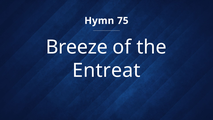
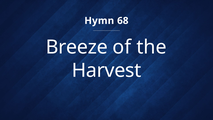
75: 75 -> 68
Entreat: Entreat -> Harvest
